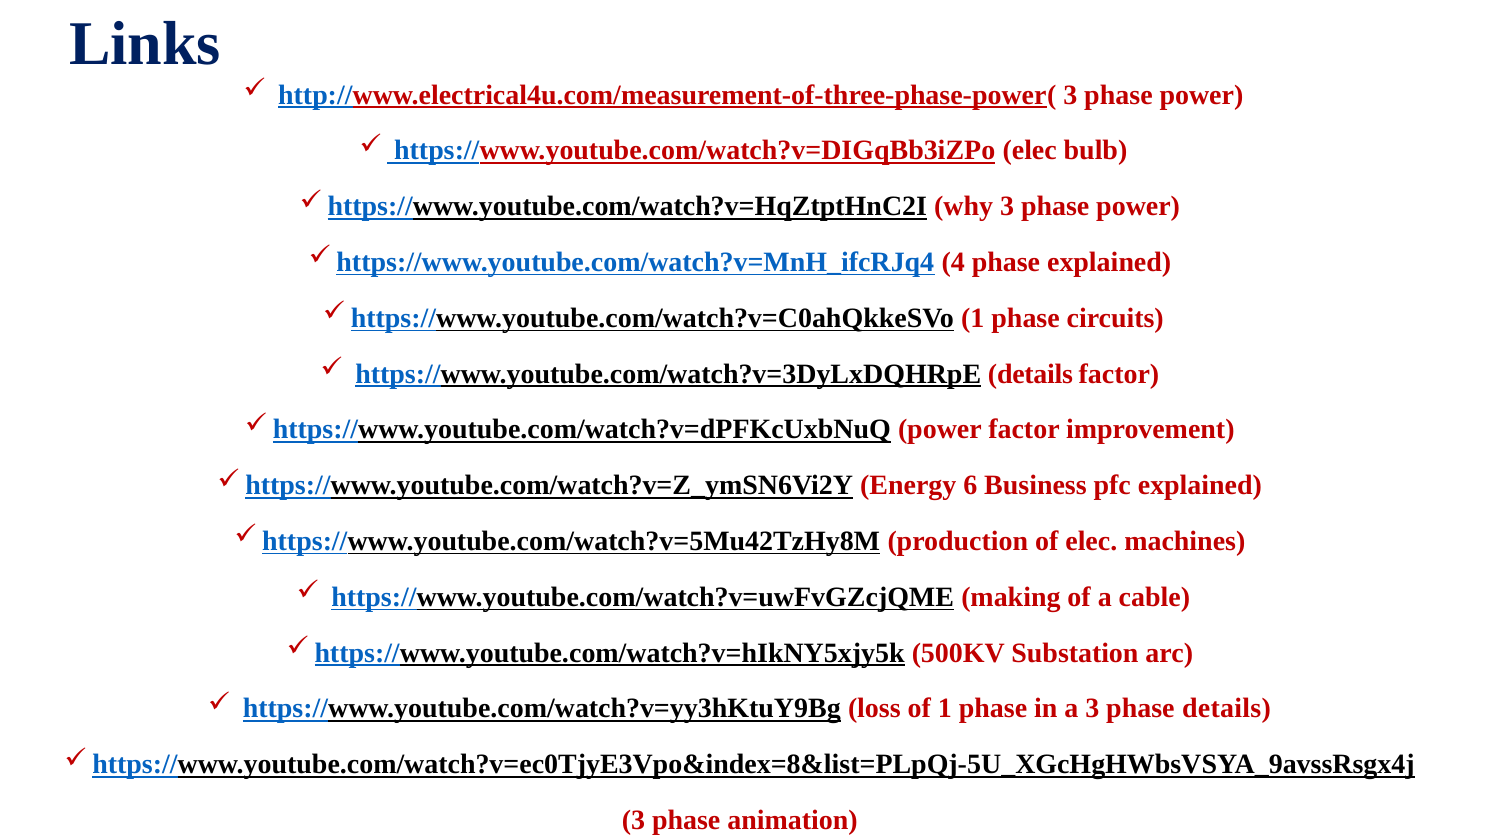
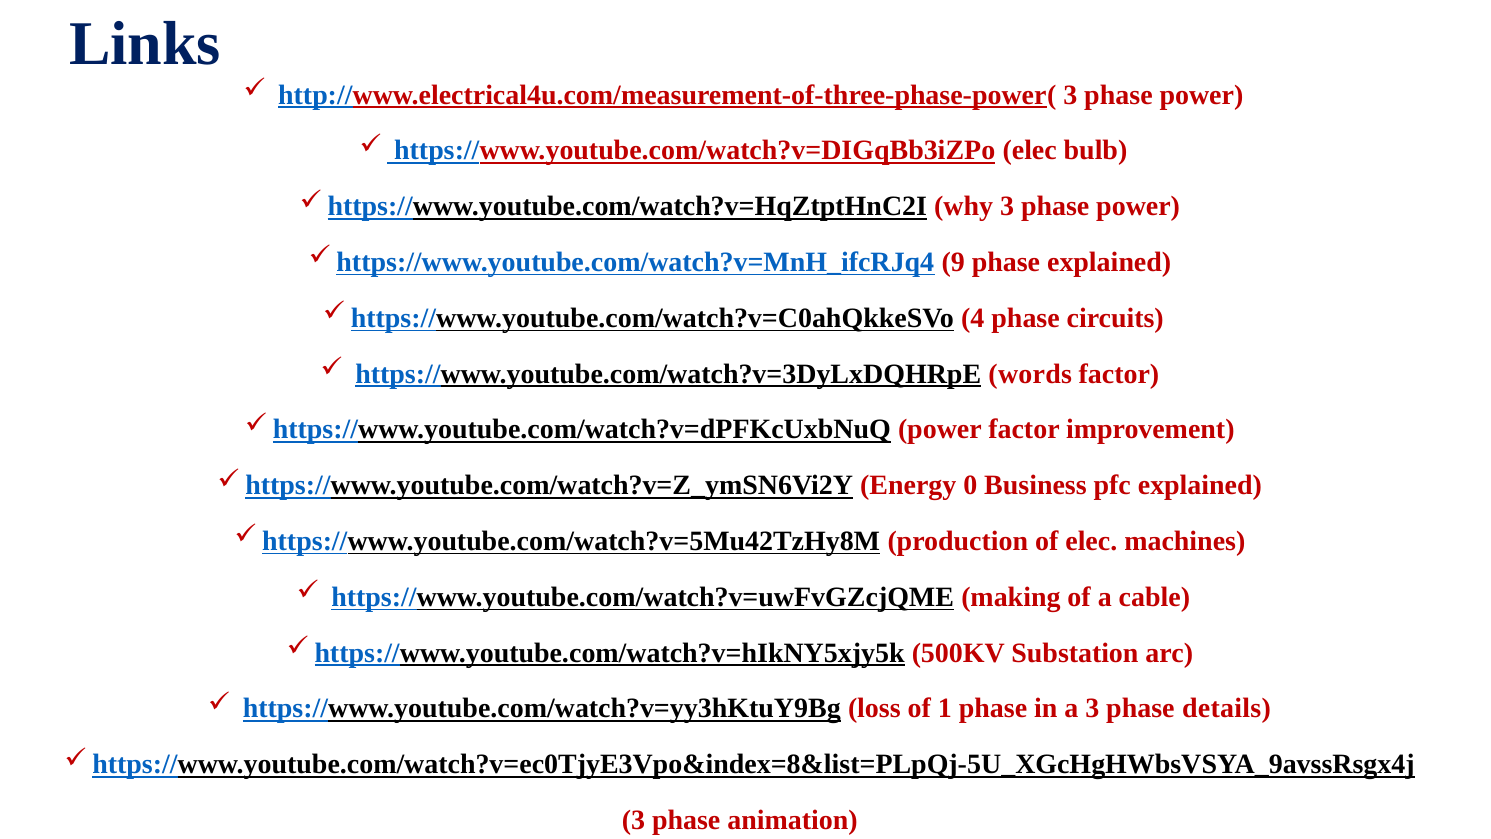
4: 4 -> 9
1 at (973, 318): 1 -> 4
https://www.youtube.com/watch?v=3DyLxDQHRpE details: details -> words
6: 6 -> 0
